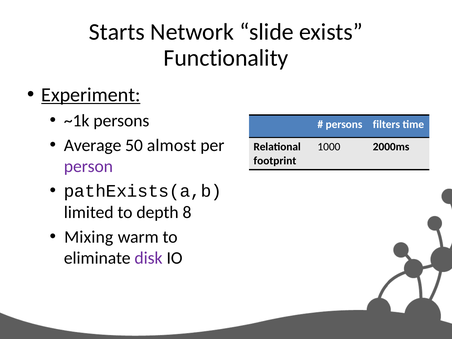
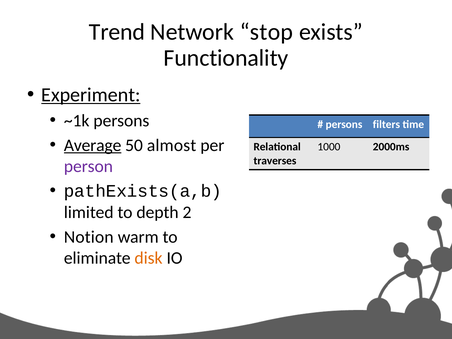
Starts: Starts -> Trend
slide: slide -> stop
Average underline: none -> present
footprint: footprint -> traverses
8: 8 -> 2
Mixing: Mixing -> Notion
disk colour: purple -> orange
